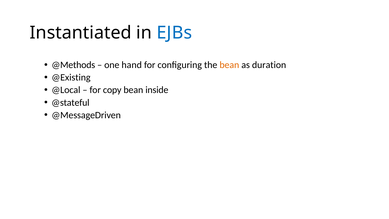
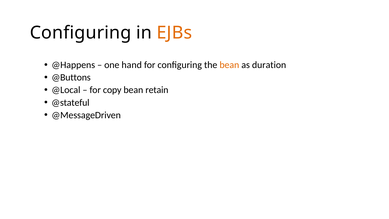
Instantiated at (81, 33): Instantiated -> Configuring
EJBs colour: blue -> orange
@Methods: @Methods -> @Happens
@Existing: @Existing -> @Buttons
inside: inside -> retain
